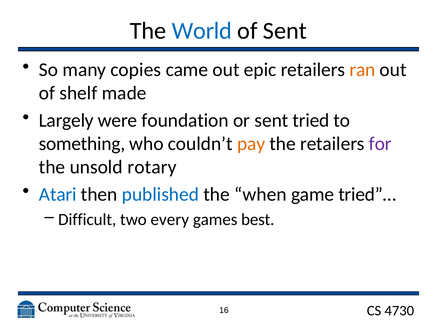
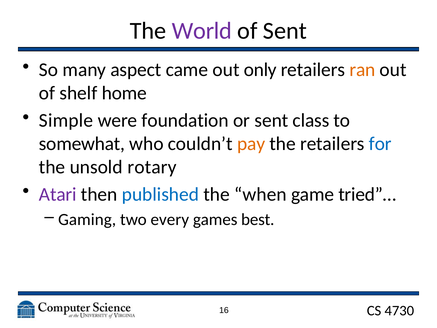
World colour: blue -> purple
copies: copies -> aspect
epic: epic -> only
made: made -> home
Largely: Largely -> Simple
tried: tried -> class
something: something -> somewhat
for colour: purple -> blue
Atari colour: blue -> purple
Difficult: Difficult -> Gaming
